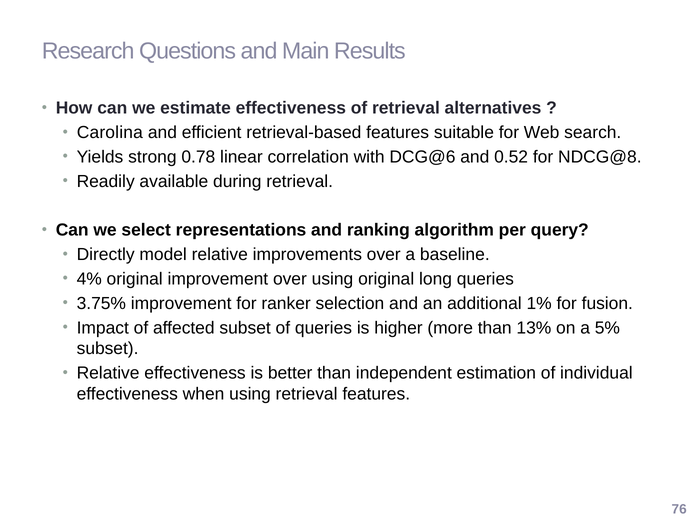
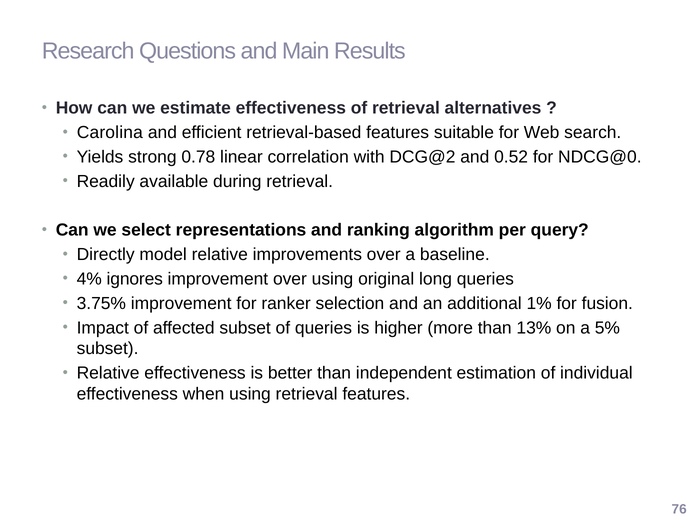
DCG@6: DCG@6 -> DCG@2
NDCG@8: NDCG@8 -> NDCG@0
4% original: original -> ignores
